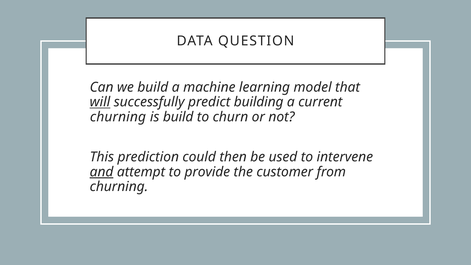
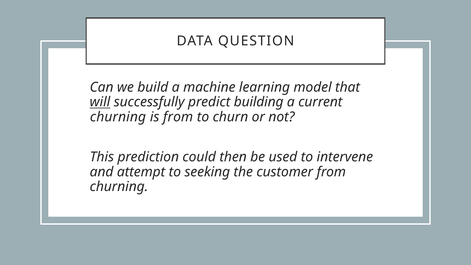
is build: build -> from
and underline: present -> none
provide: provide -> seeking
